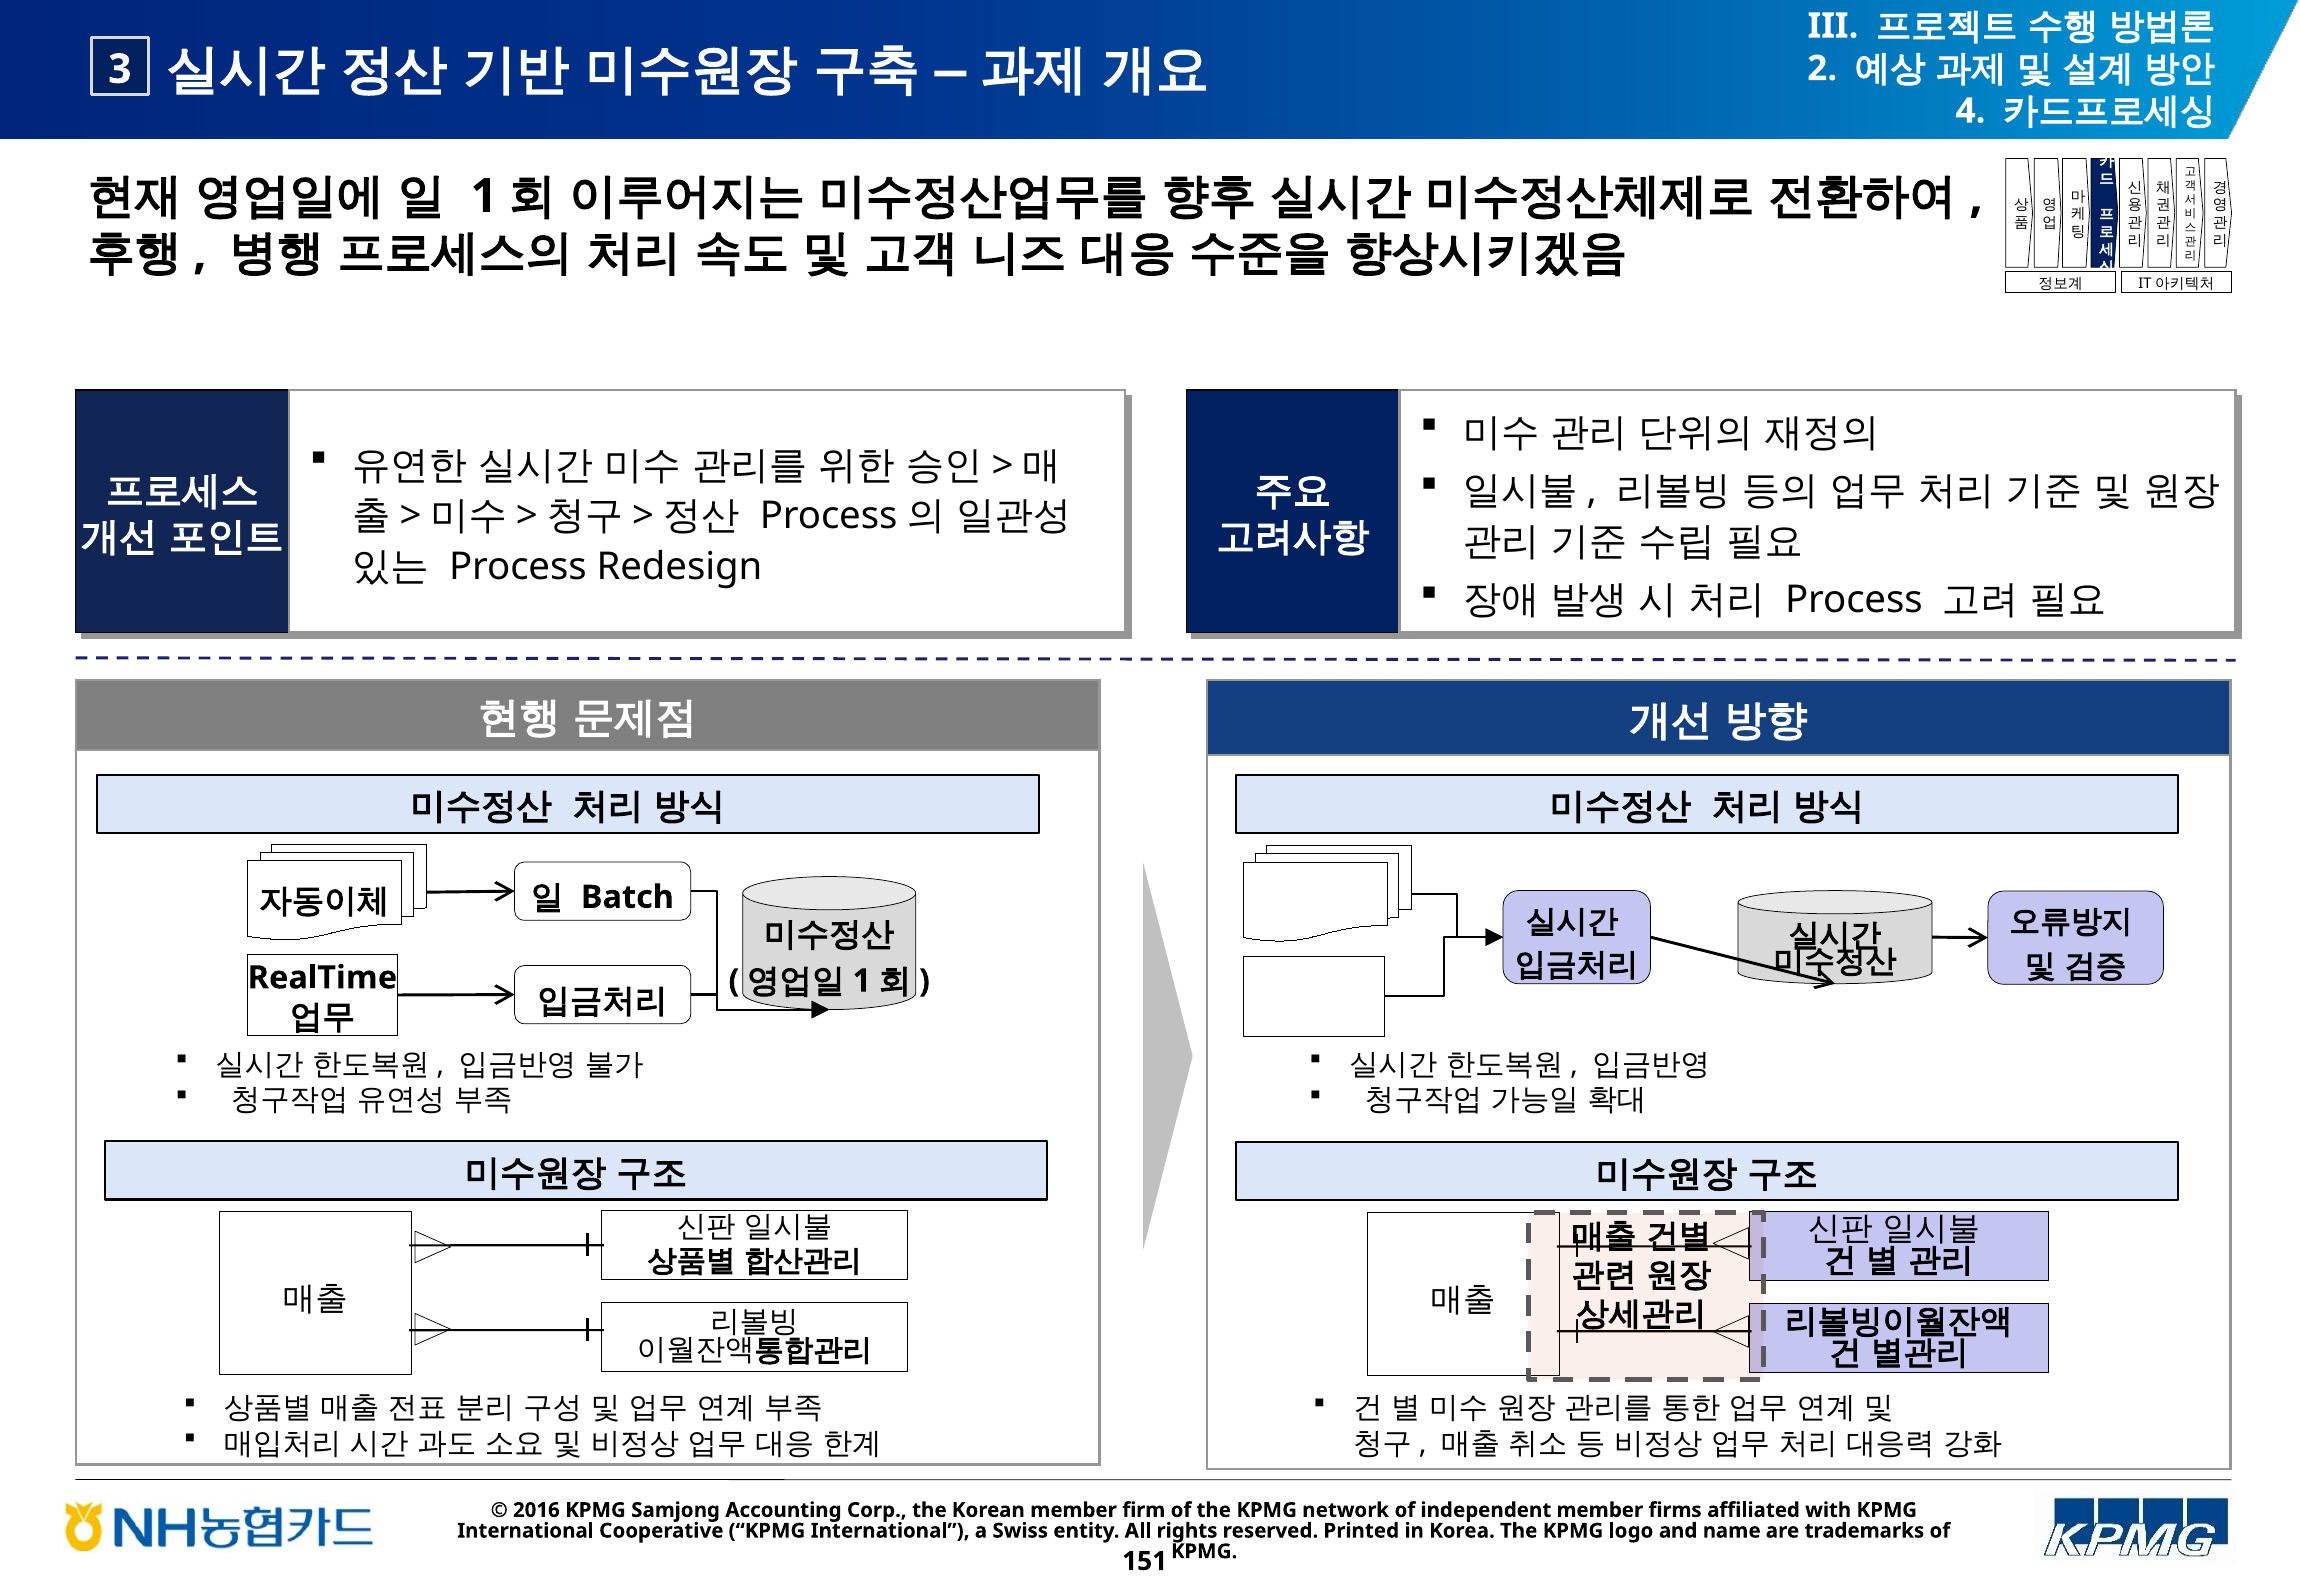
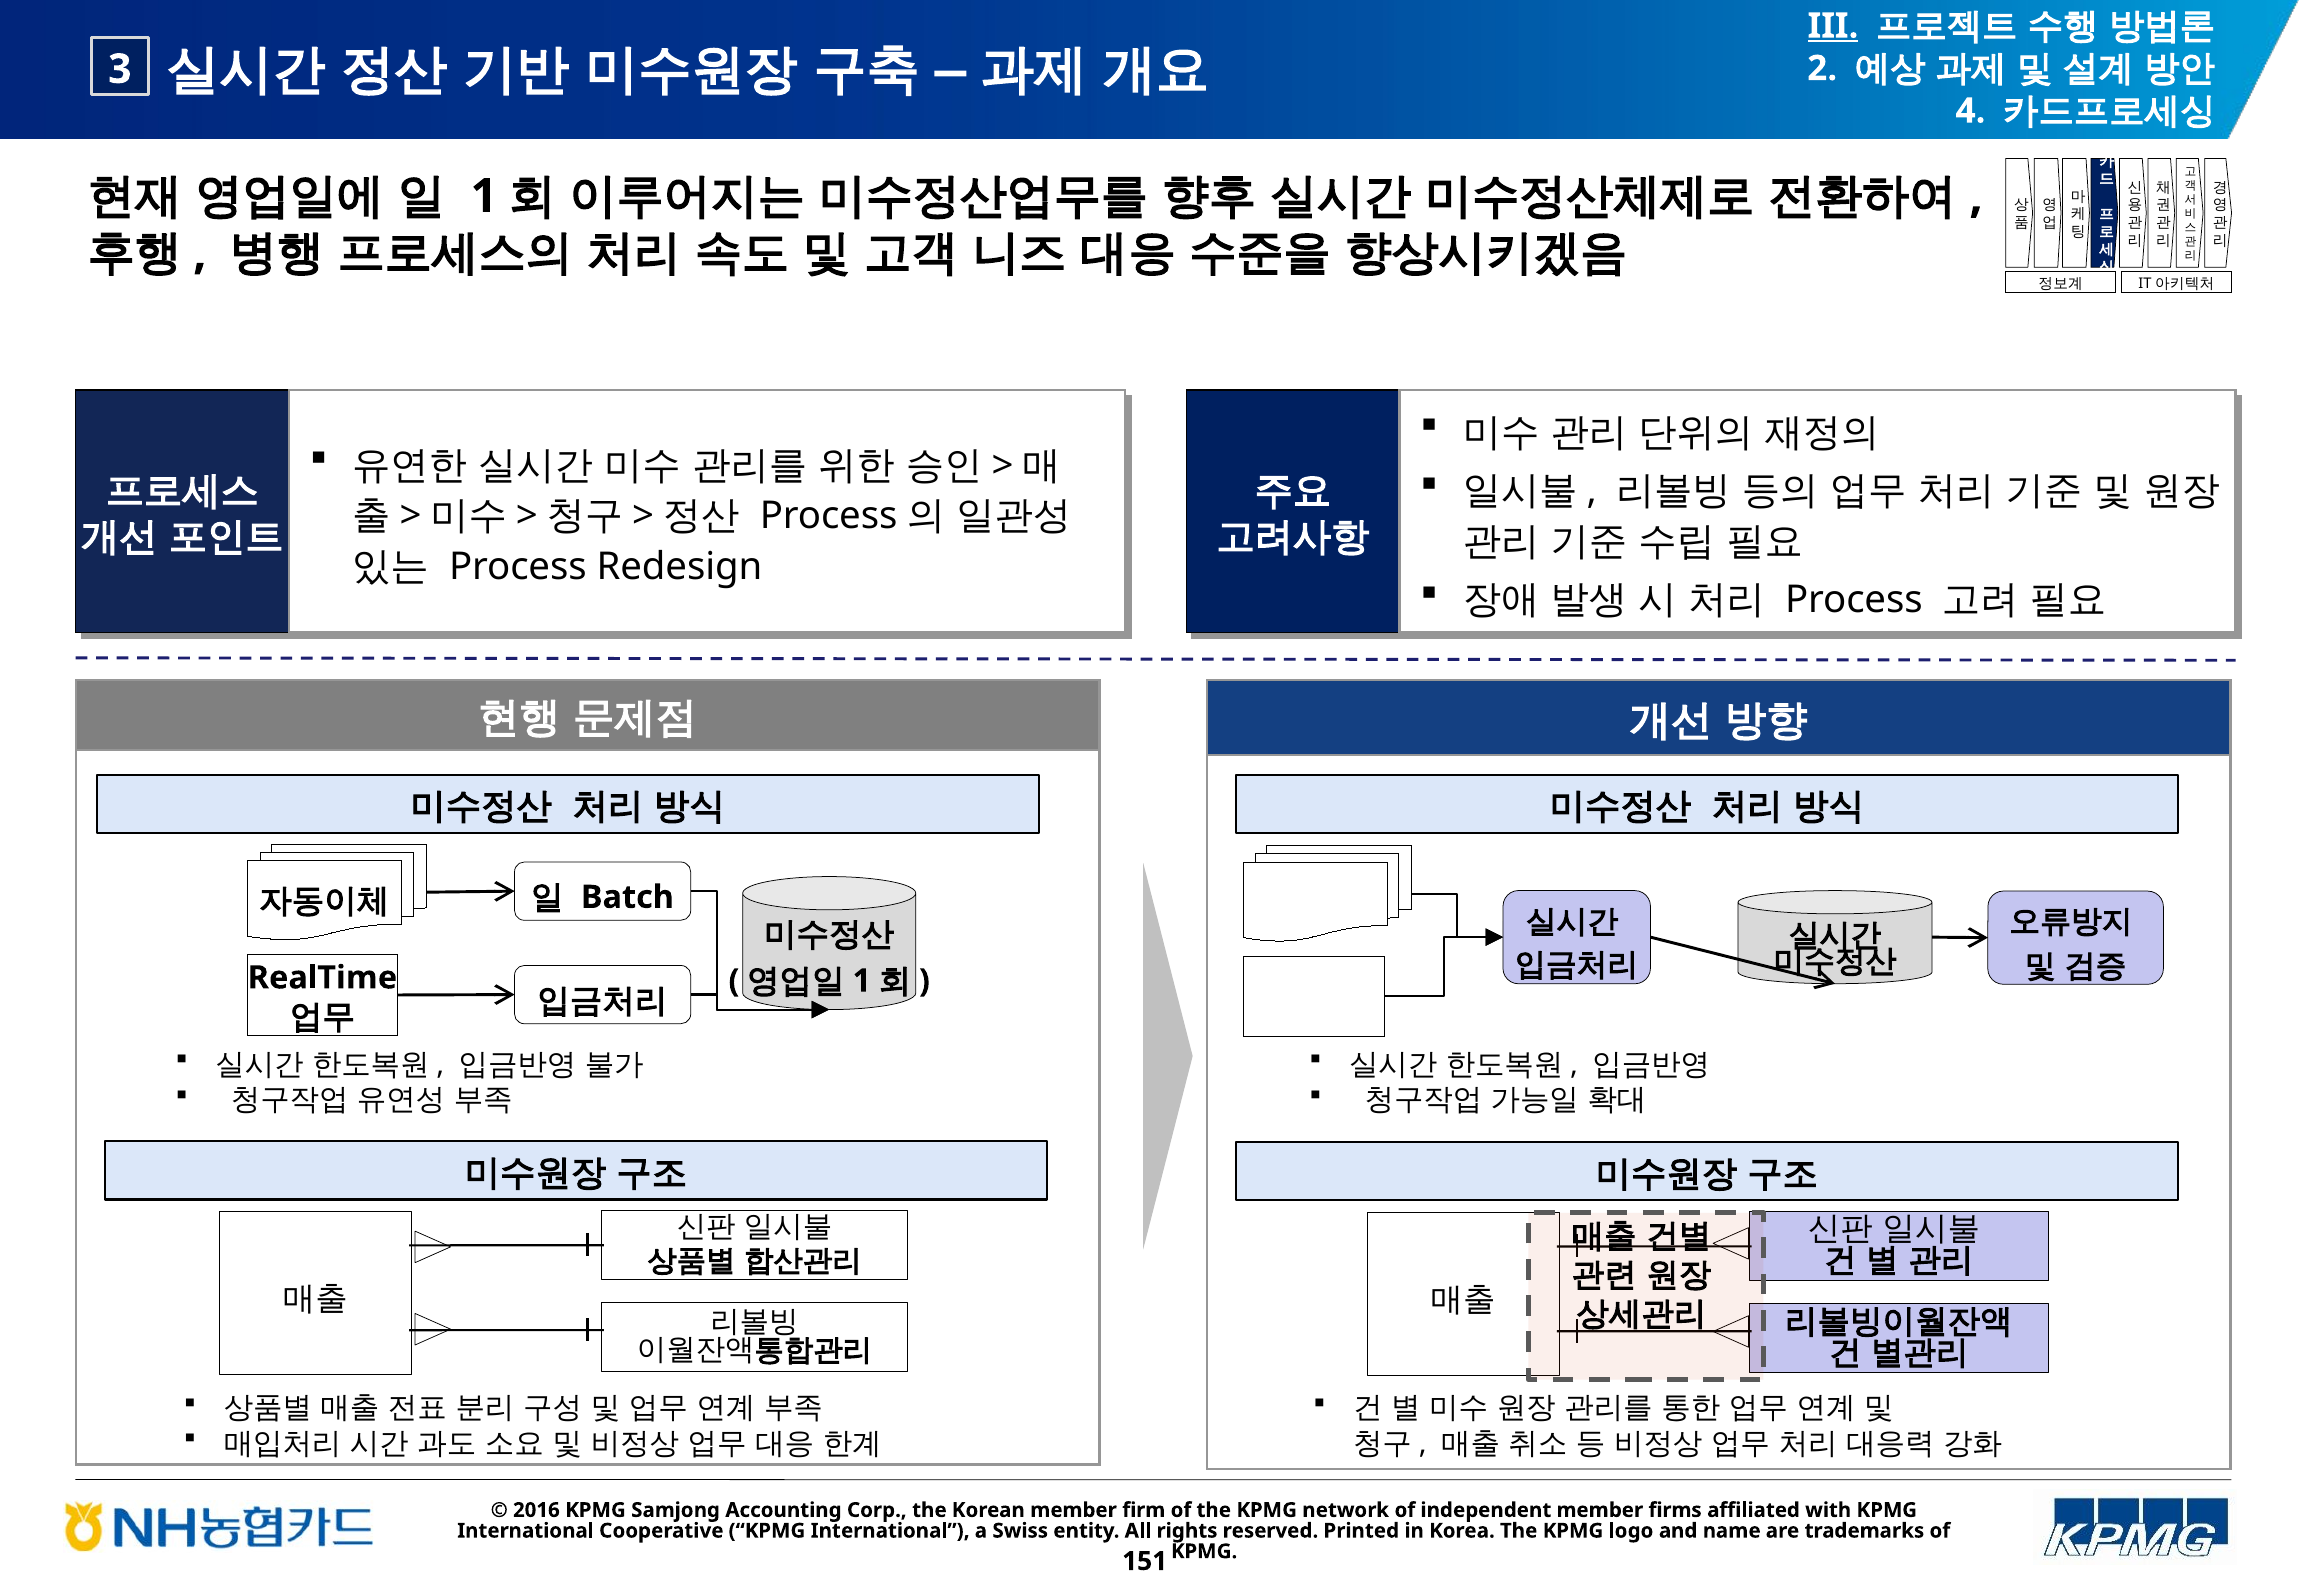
III underline: none -> present
